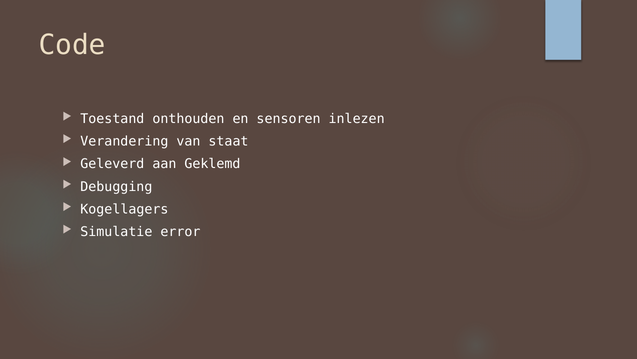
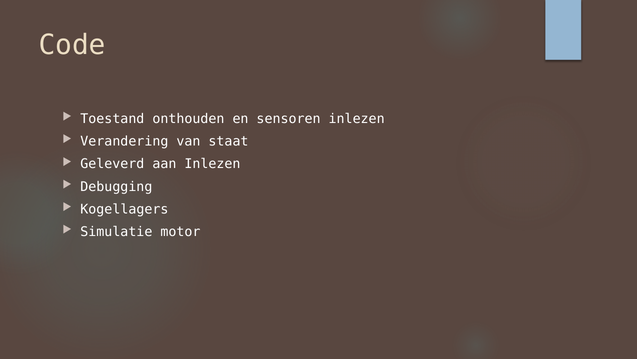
aan Geklemd: Geklemd -> Inlezen
error: error -> motor
